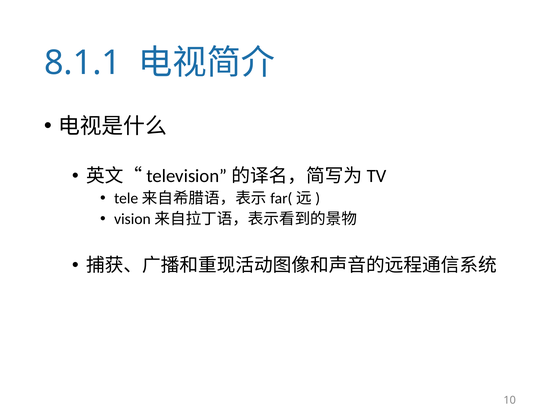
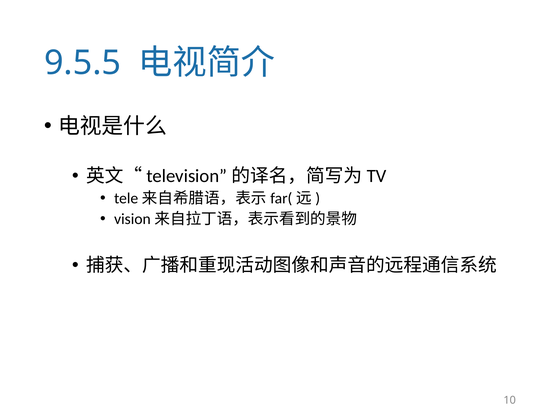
8.1.1: 8.1.1 -> 9.5.5
